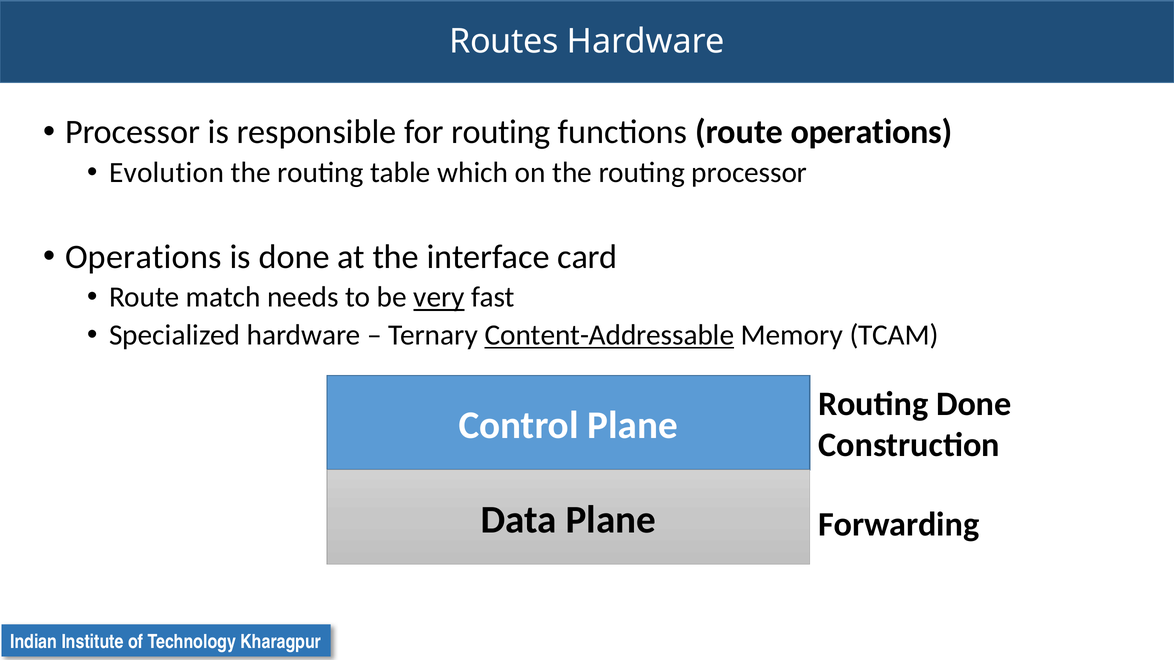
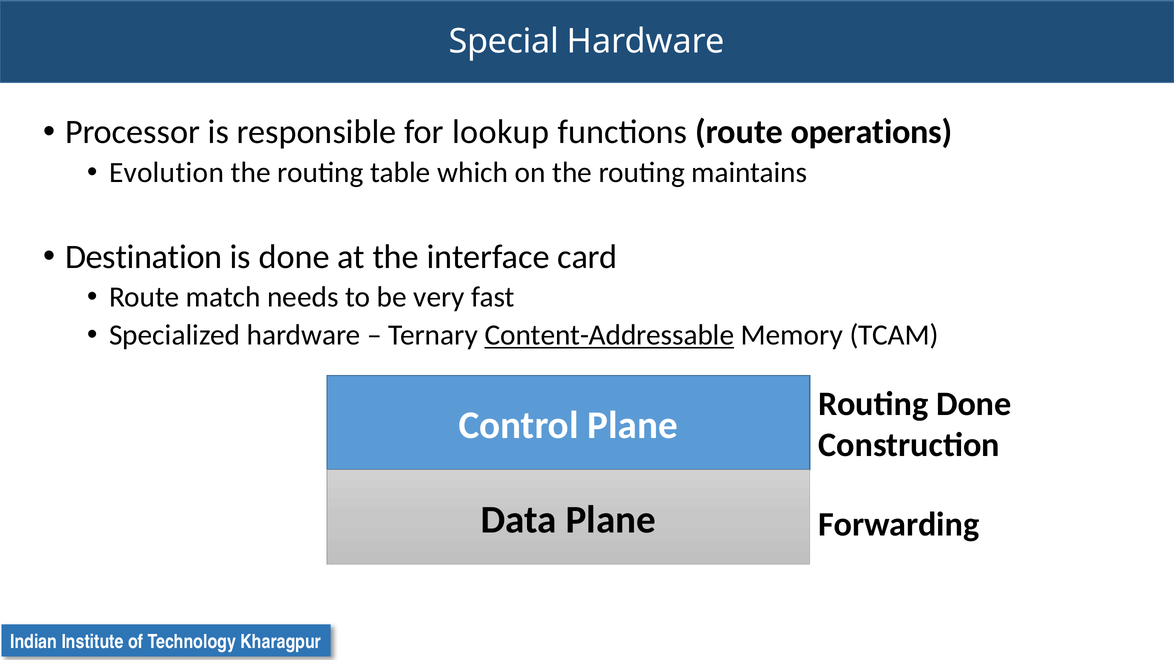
Routes: Routes -> Special
for routing: routing -> lookup
routing processor: processor -> maintains
Operations at (143, 257): Operations -> Destination
very underline: present -> none
